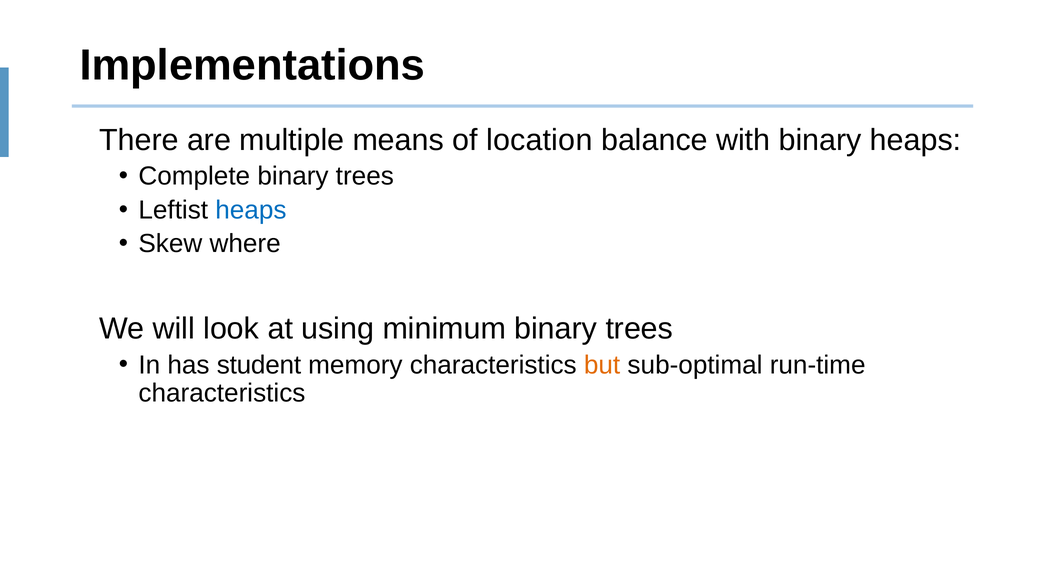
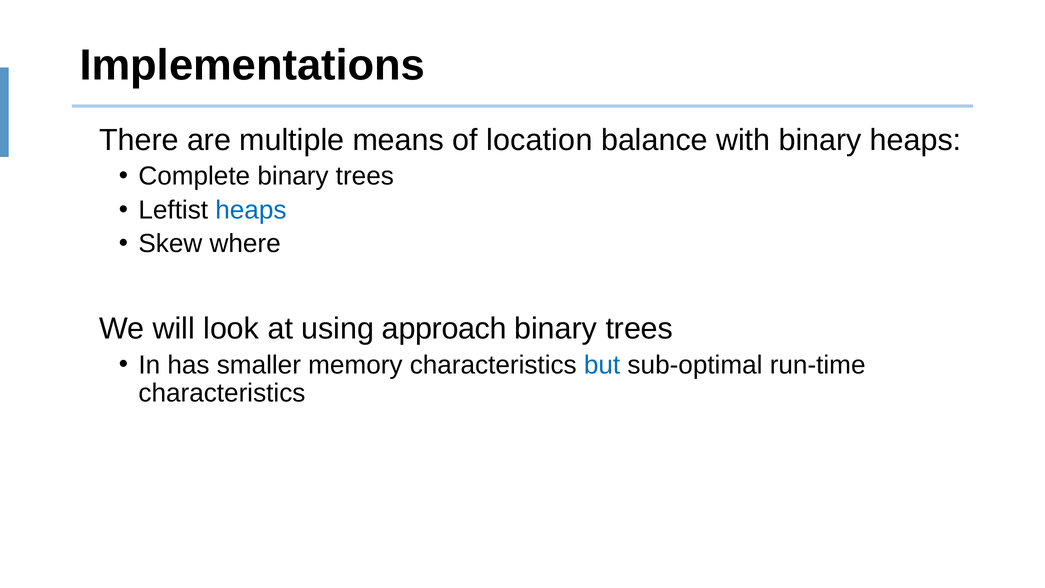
minimum: minimum -> approach
student: student -> smaller
but colour: orange -> blue
